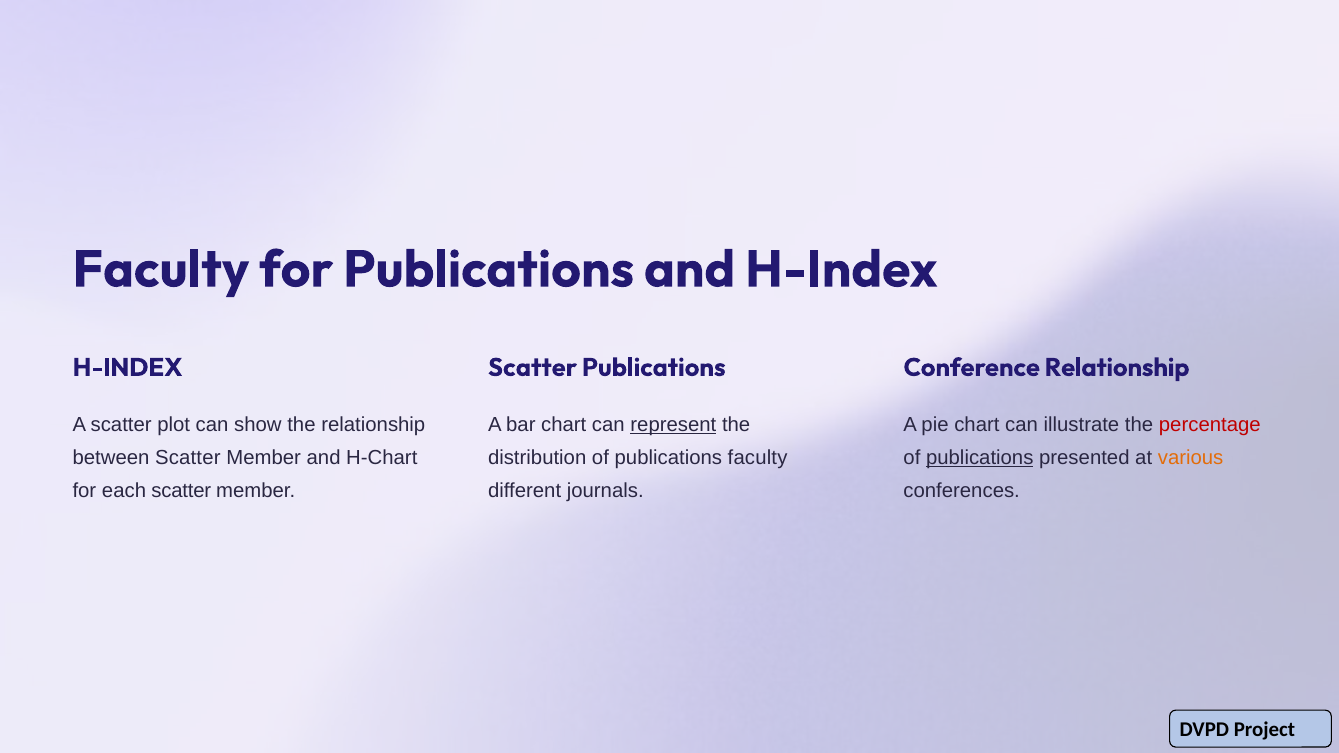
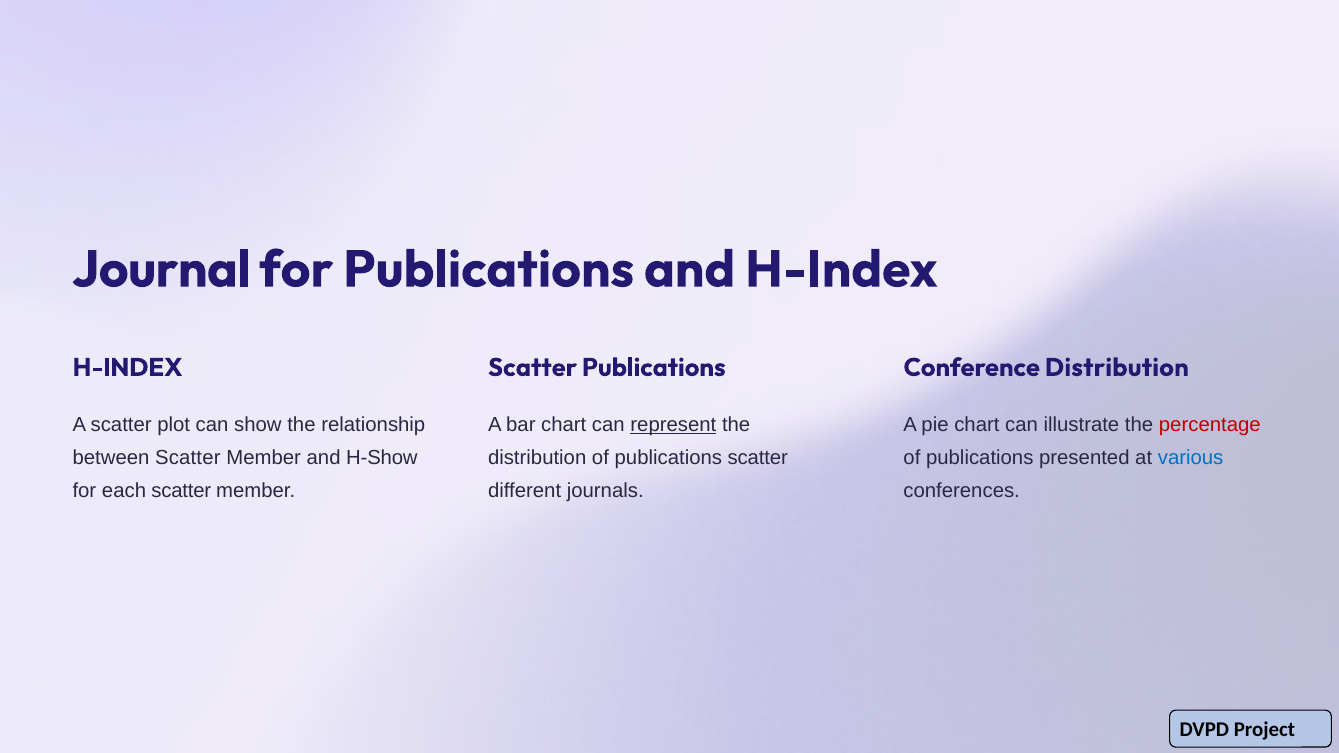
Faculty at (161, 270): Faculty -> Journal
Conference Relationship: Relationship -> Distribution
H-Chart: H-Chart -> H-Show
publications faculty: faculty -> scatter
publications at (980, 458) underline: present -> none
various colour: orange -> blue
